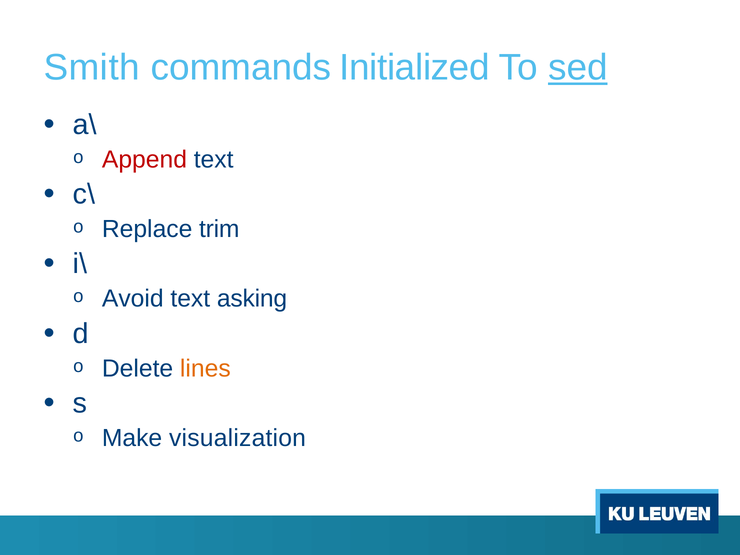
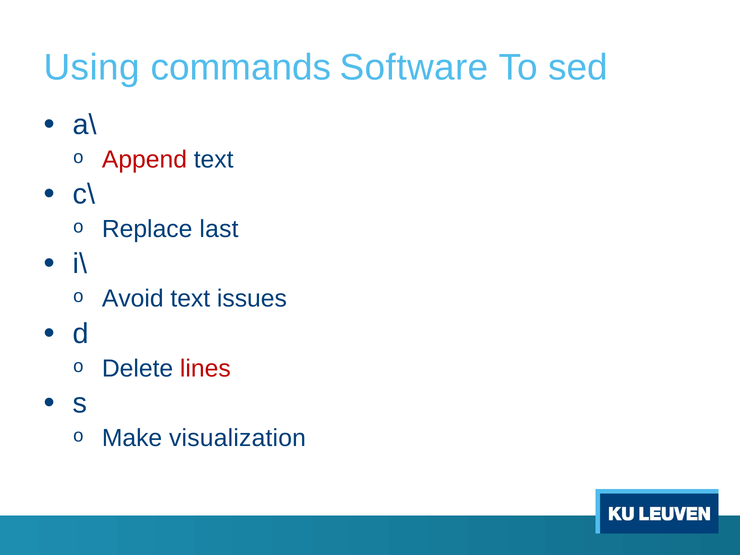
Smith: Smith -> Using
Initialized: Initialized -> Software
sed underline: present -> none
trim: trim -> last
asking: asking -> issues
lines colour: orange -> red
